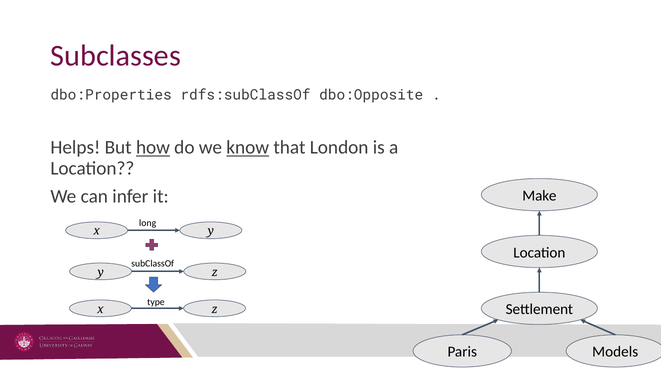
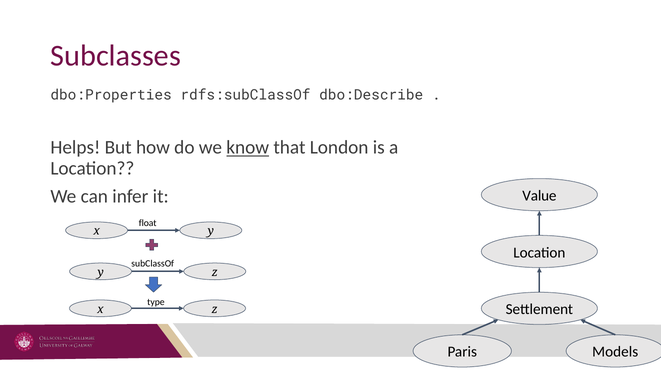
dbo:Opposite: dbo:Opposite -> dbo:Describe
how underline: present -> none
Make: Make -> Value
long: long -> float
